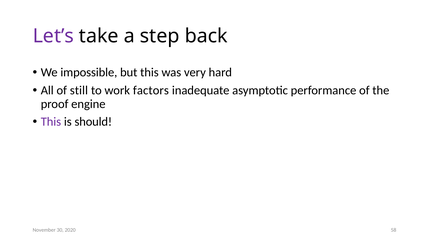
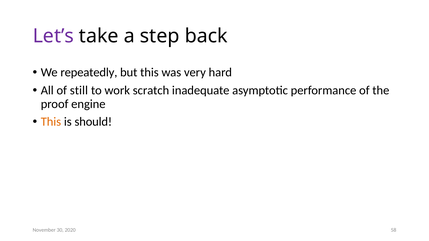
impossible: impossible -> repeatedly
factors: factors -> scratch
This at (51, 122) colour: purple -> orange
